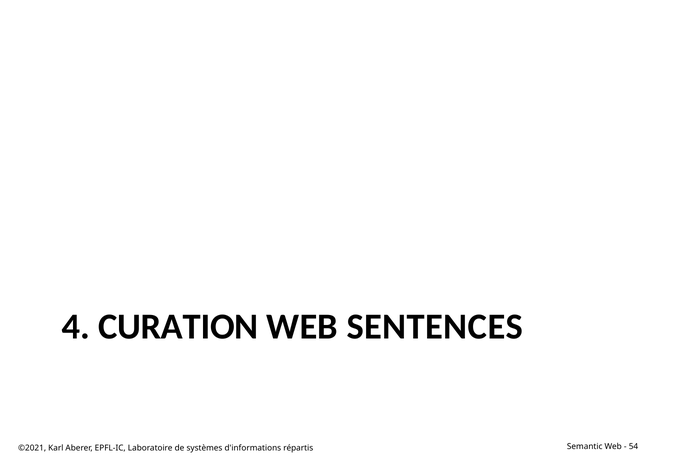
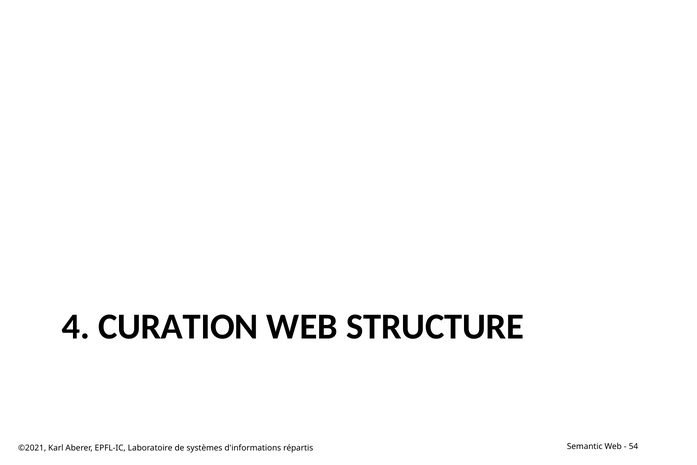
SENTENCES: SENTENCES -> STRUCTURE
